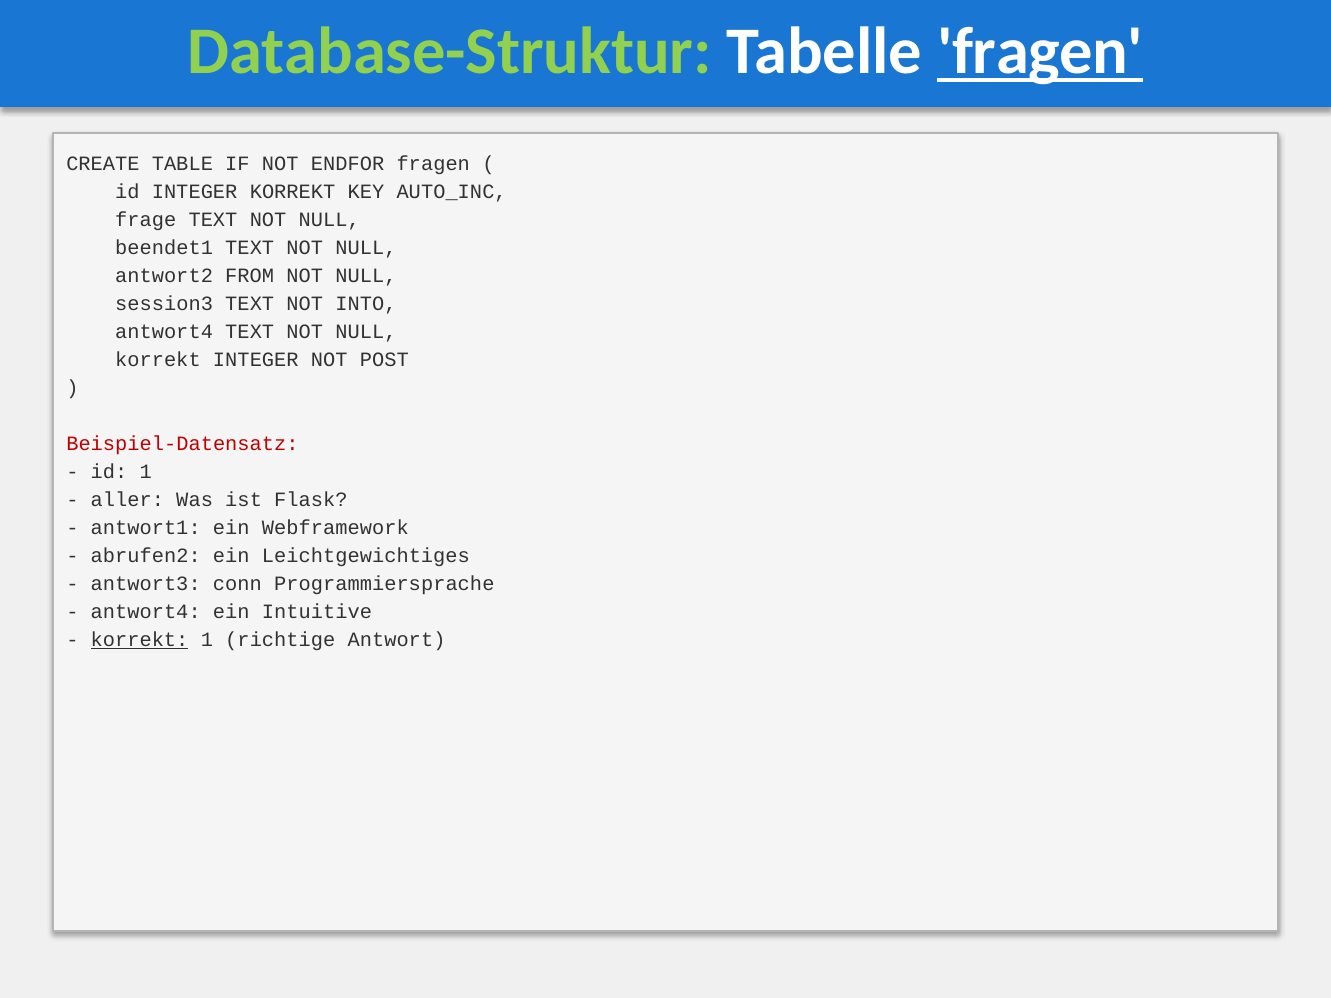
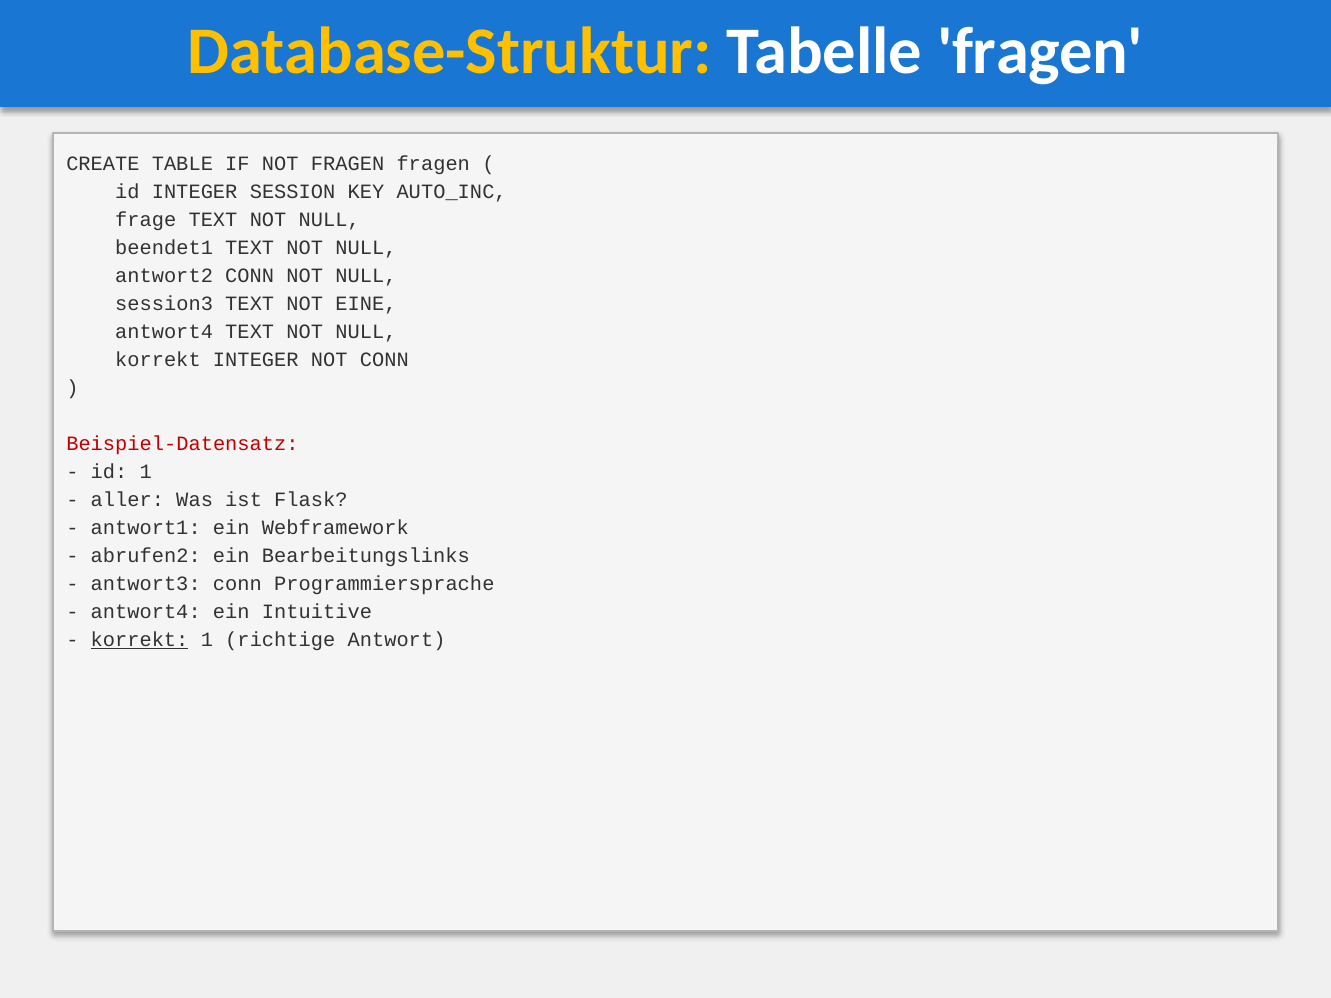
Database-Struktur colour: light green -> yellow
fragen at (1040, 51) underline: present -> none
NOT ENDFOR: ENDFOR -> FRAGEN
INTEGER KORREKT: KORREKT -> SESSION
antwort2 FROM: FROM -> CONN
INTO: INTO -> EINE
NOT POST: POST -> CONN
Leichtgewichtiges: Leichtgewichtiges -> Bearbeitungslinks
